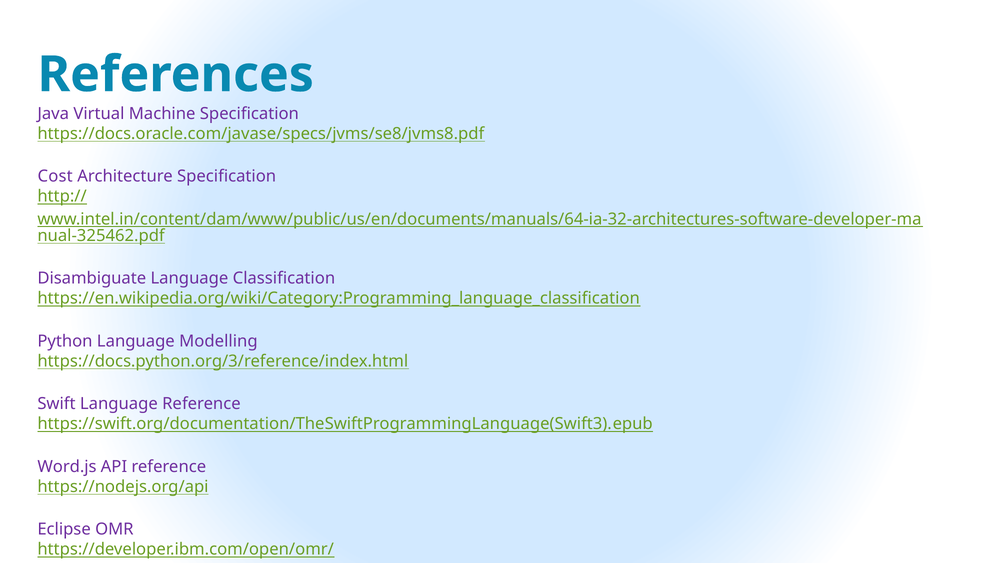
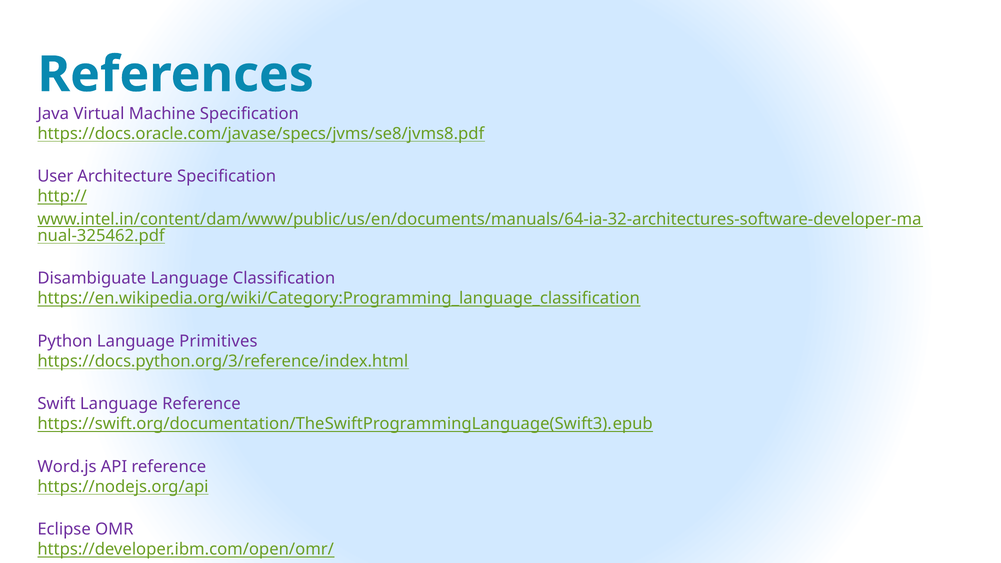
Cost: Cost -> User
Modelling: Modelling -> Primitives
